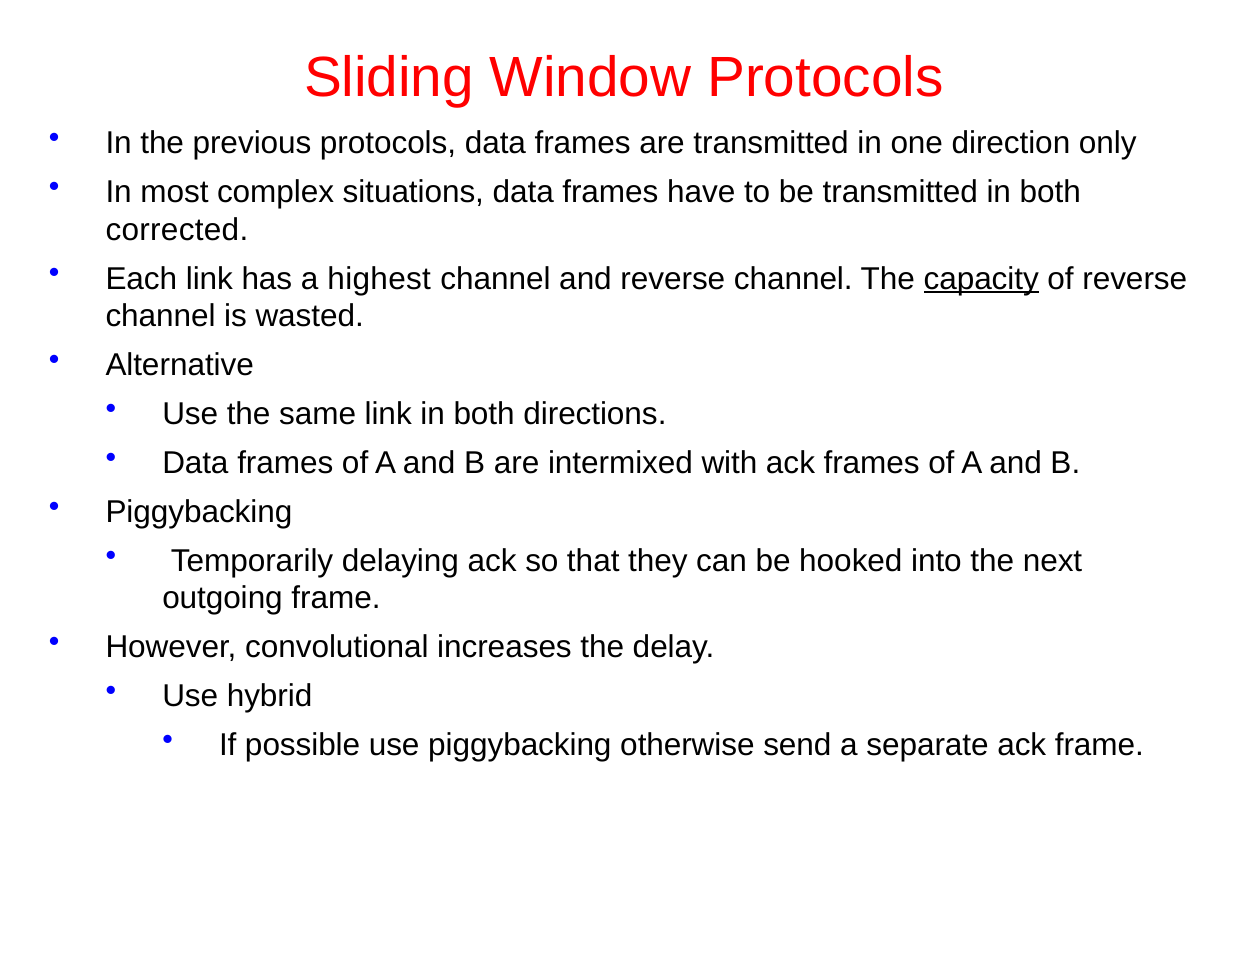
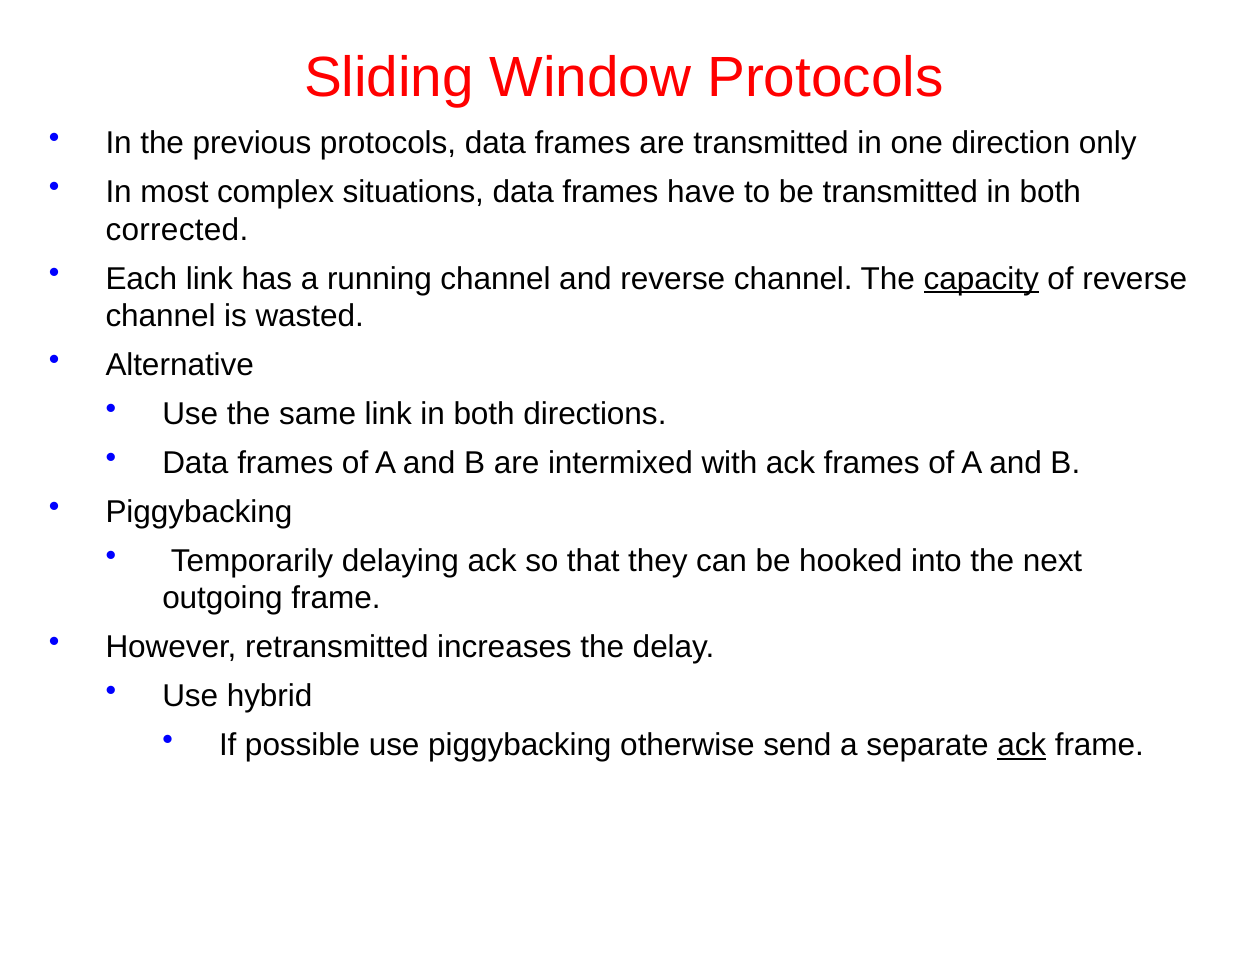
highest: highest -> running
convolutional: convolutional -> retransmitted
ack at (1022, 745) underline: none -> present
